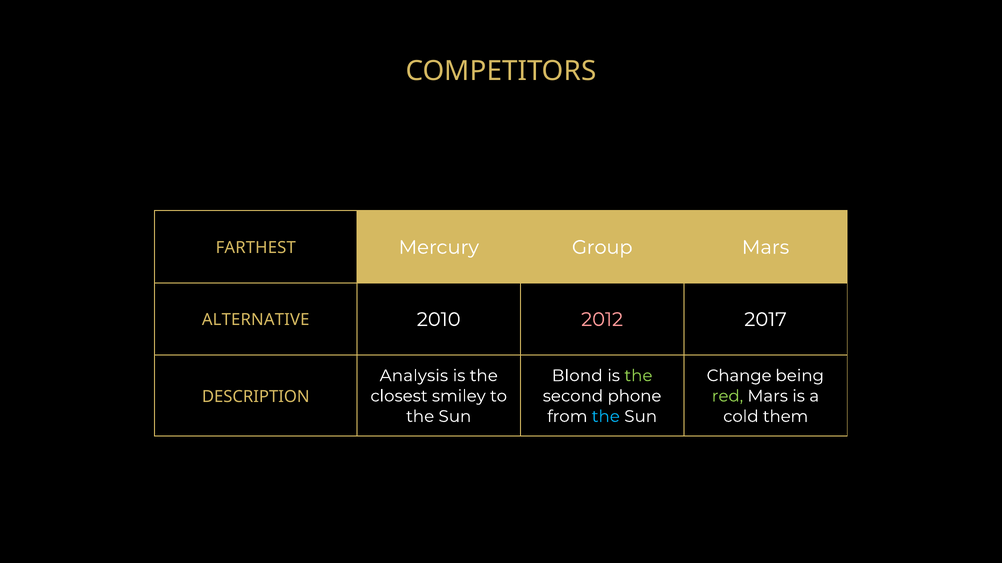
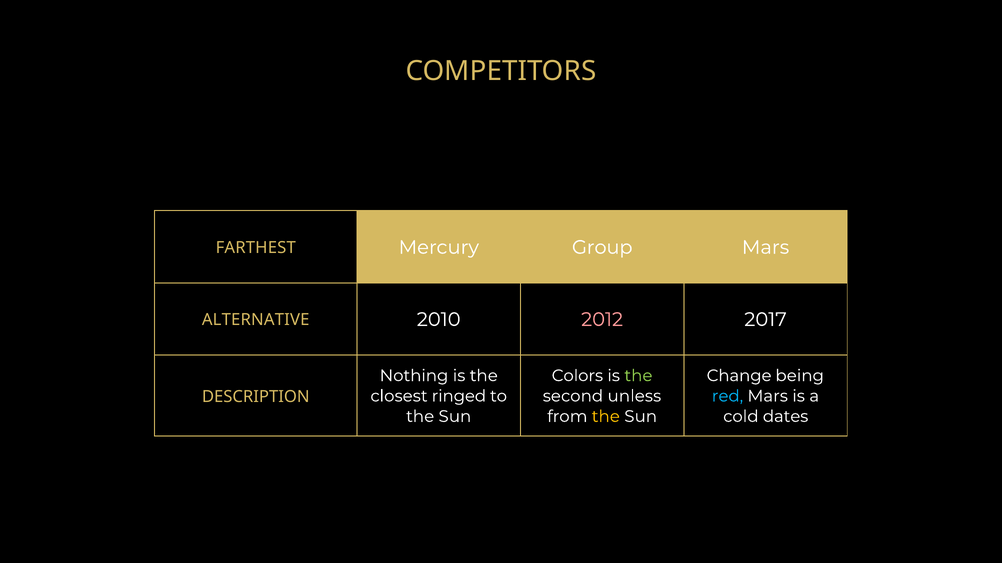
Analysis: Analysis -> Nothing
Blond: Blond -> Colors
smiley: smiley -> ringed
phone: phone -> unless
red colour: light green -> light blue
the at (606, 417) colour: light blue -> yellow
them: them -> dates
